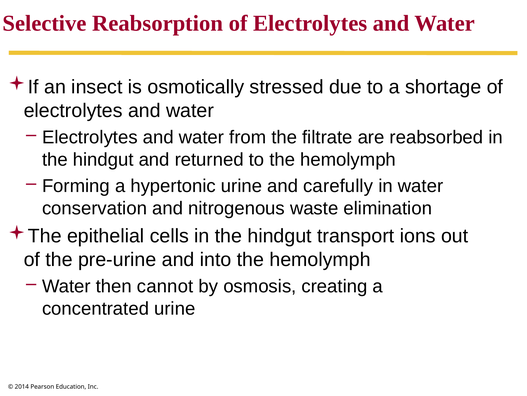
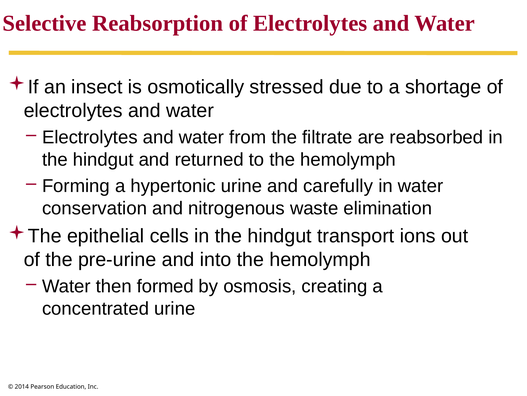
cannot: cannot -> formed
